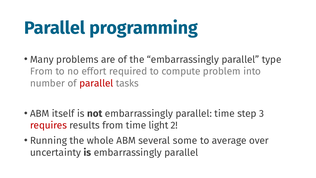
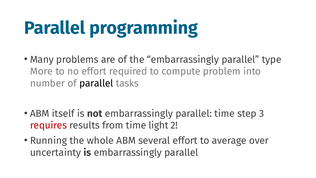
From at (41, 71): From -> More
parallel at (96, 83) colour: red -> black
several some: some -> effort
